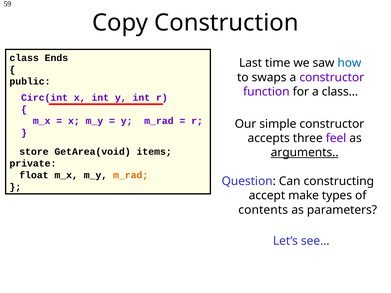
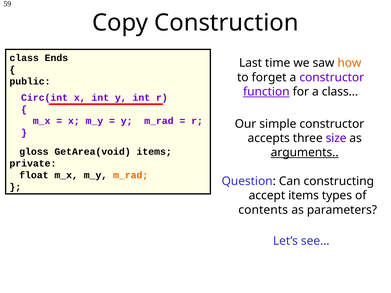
how colour: blue -> orange
swaps: swaps -> forget
function underline: none -> present
feel: feel -> size
store: store -> gloss
accept make: make -> items
